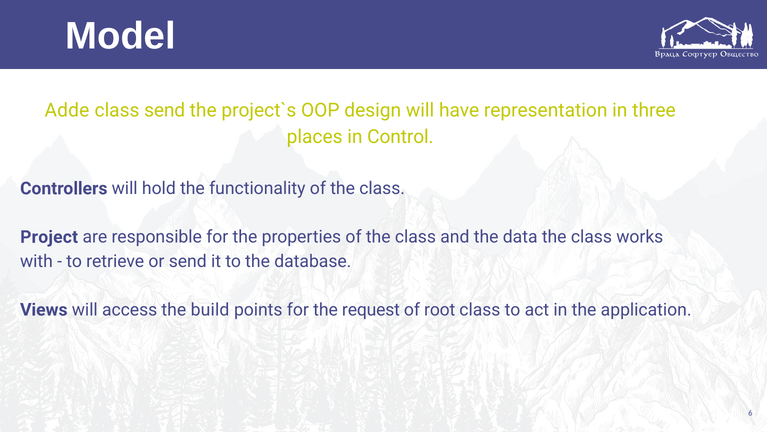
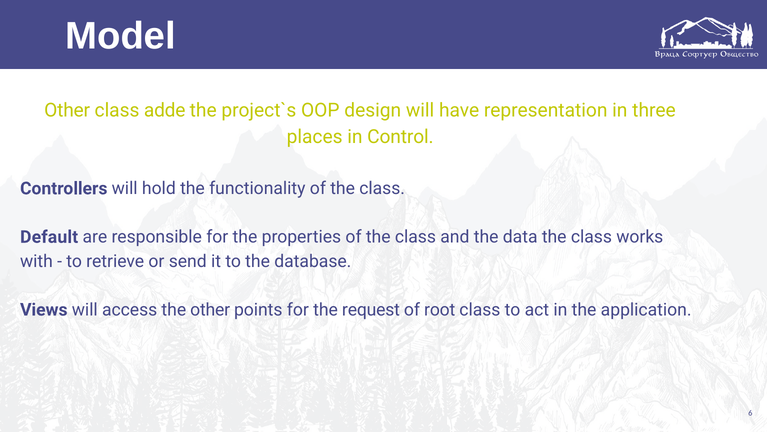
Adde at (67, 110): Adde -> Other
class send: send -> adde
Project: Project -> Default
the build: build -> other
